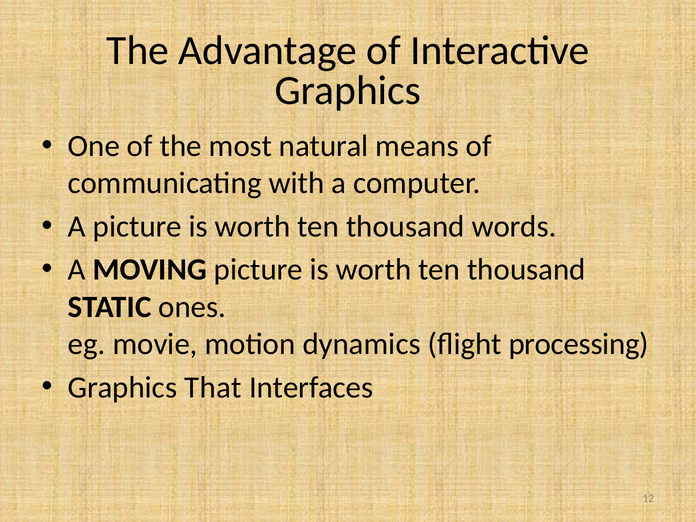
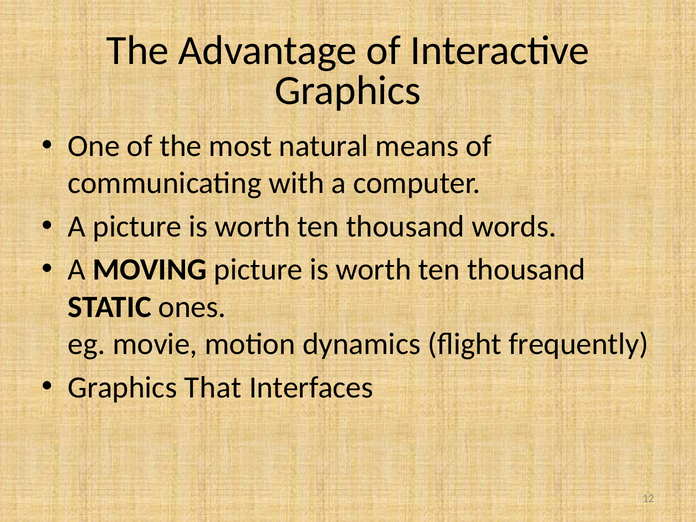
processing: processing -> frequently
